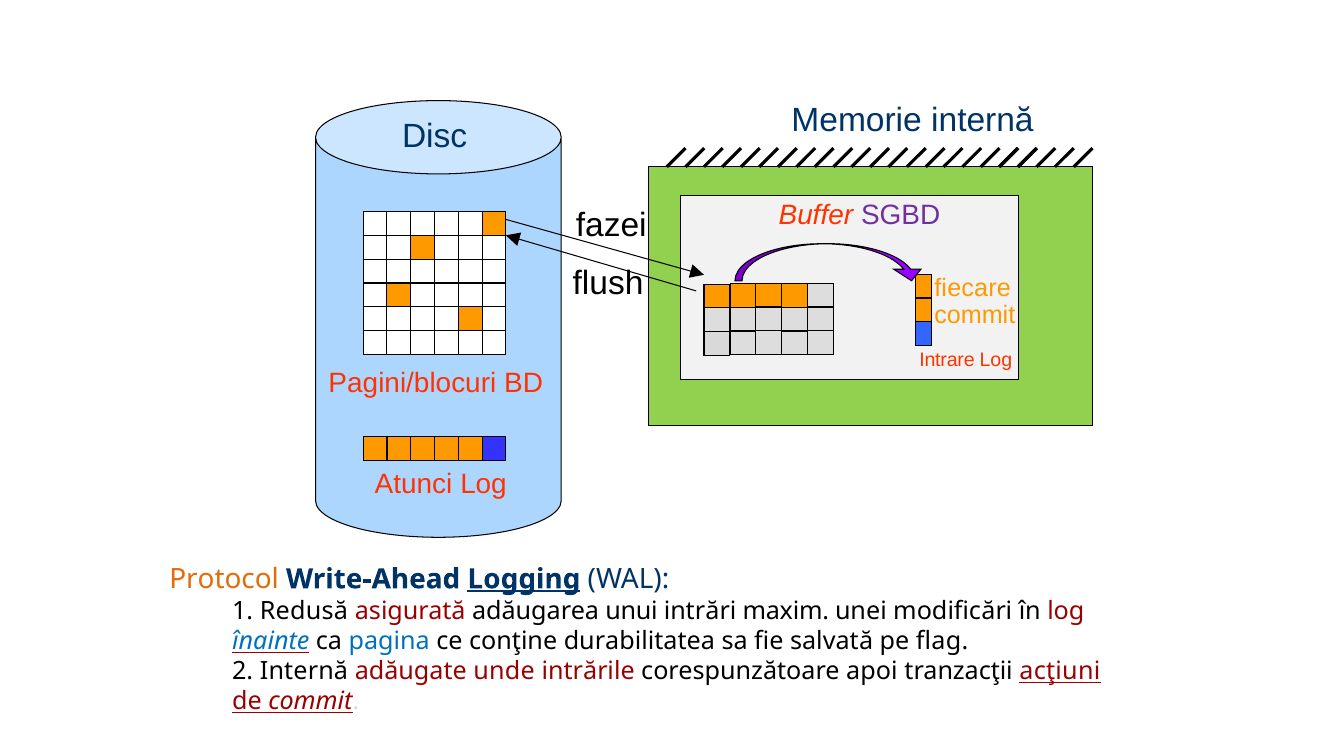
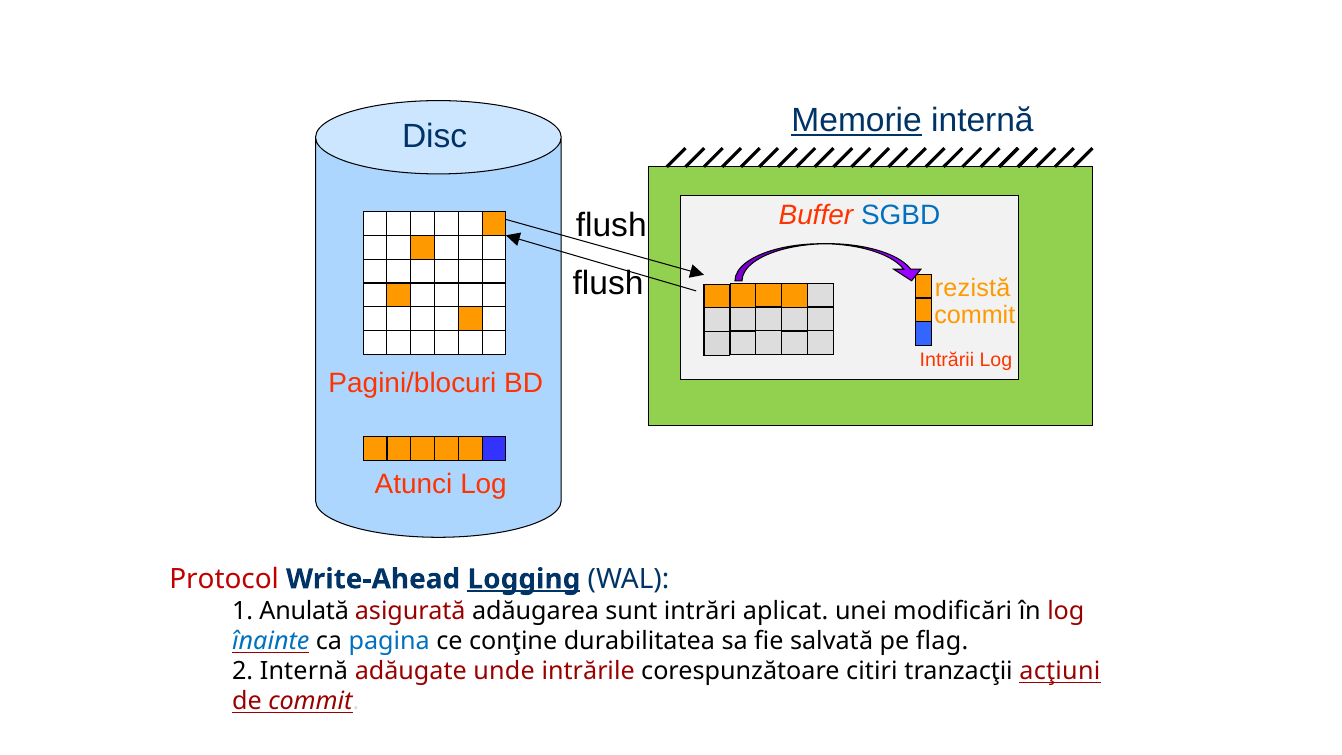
Memorie underline: none -> present
SGBD colour: purple -> blue
fazei at (611, 225): fazei -> flush
fiecare: fiecare -> rezistă
Intrare: Intrare -> Intrării
Protocol colour: orange -> red
Redusă: Redusă -> Anulată
unui: unui -> sunt
maxim: maxim -> aplicat
apoi: apoi -> citiri
